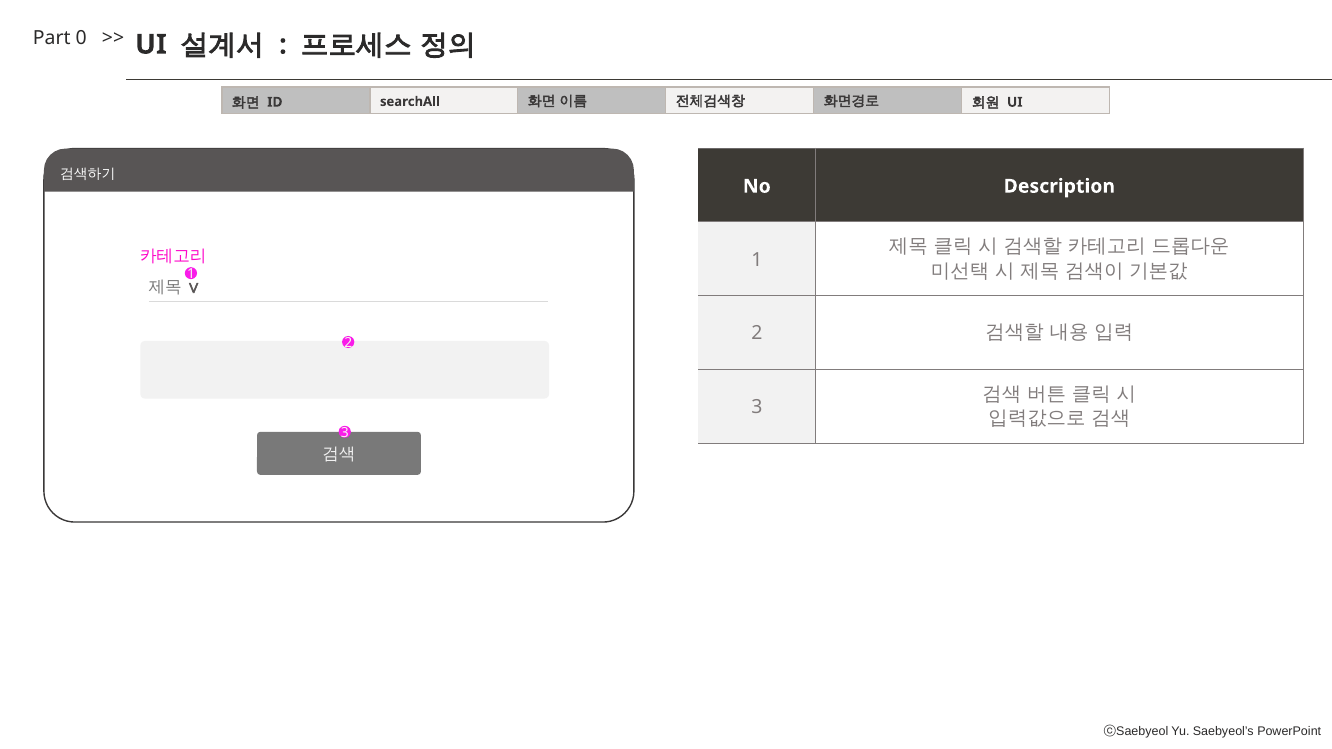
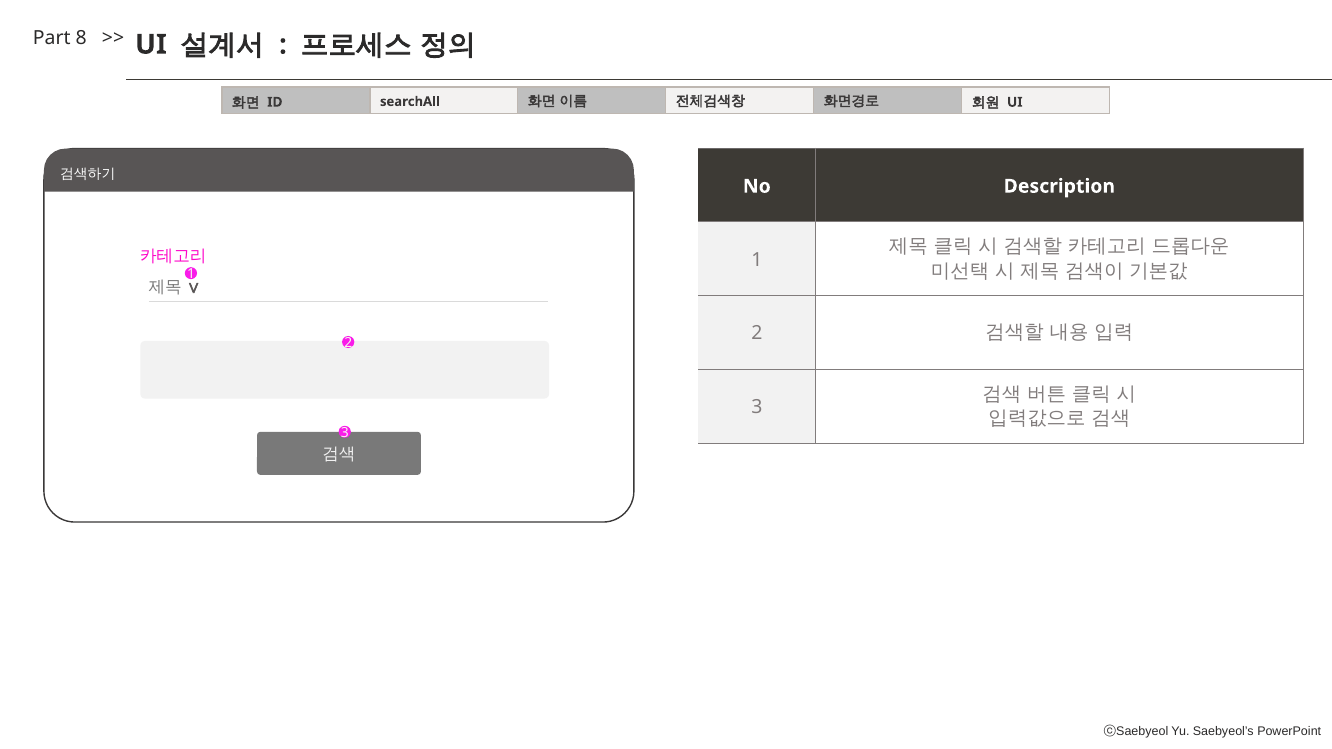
0: 0 -> 8
